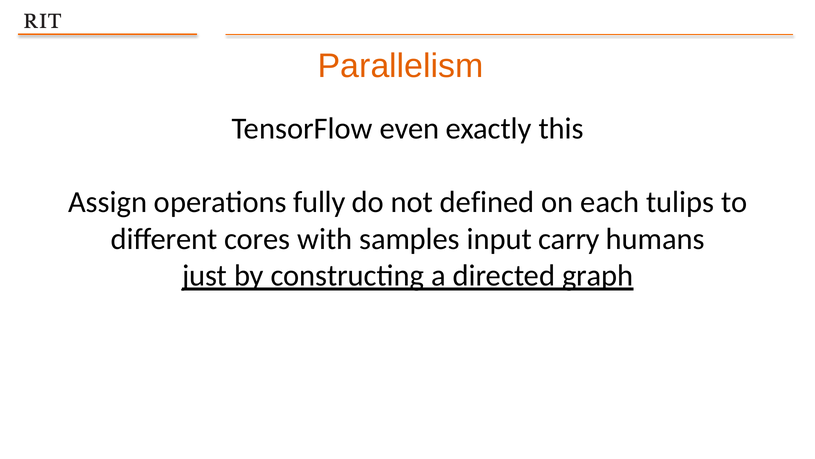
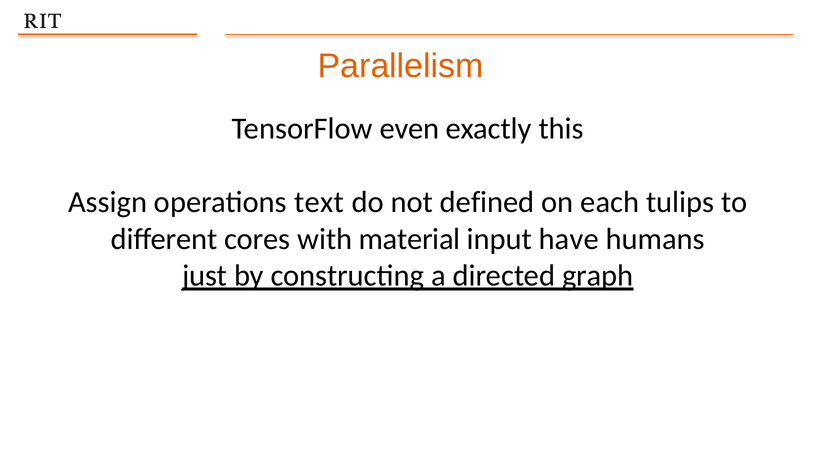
fully: fully -> text
samples: samples -> material
carry: carry -> have
